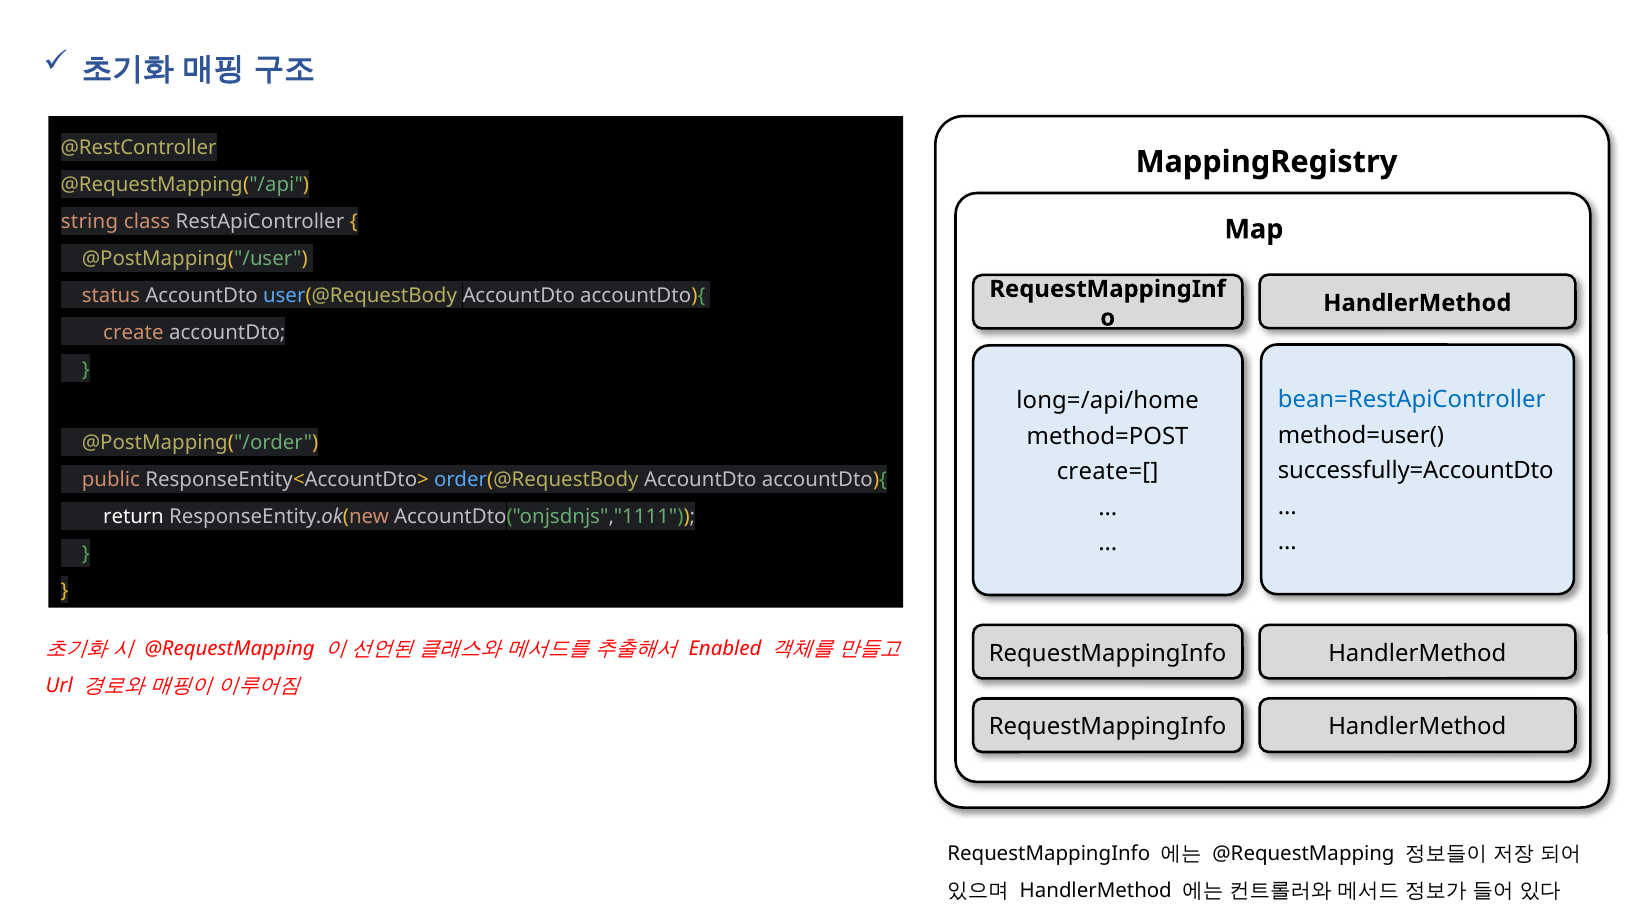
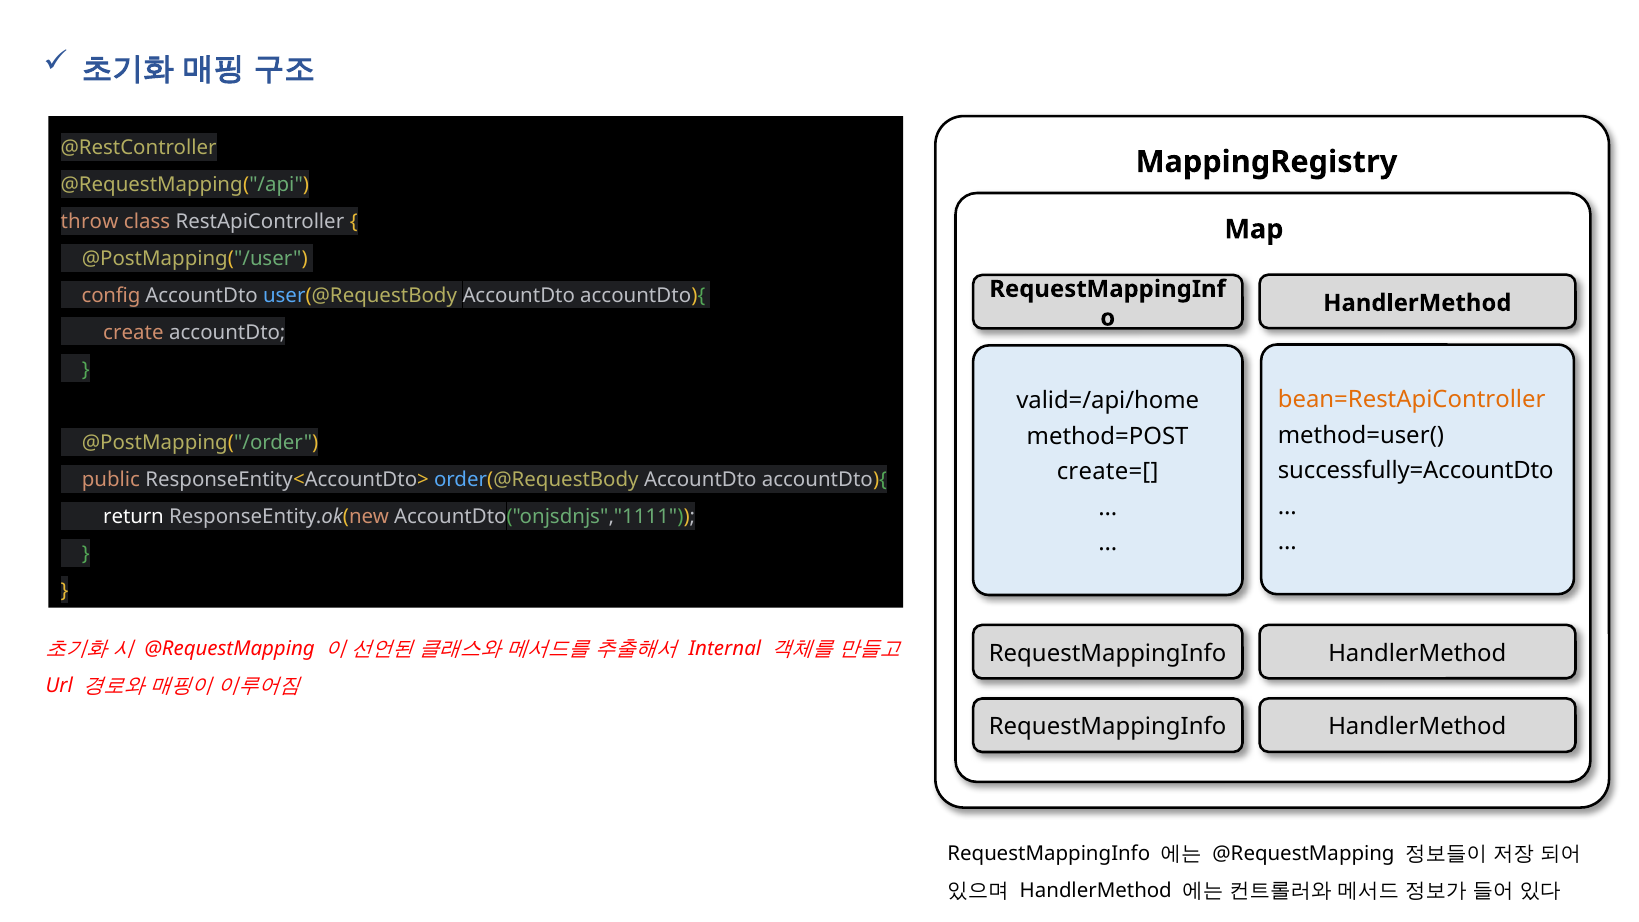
string: string -> throw
status: status -> config
bean=RestApiController colour: blue -> orange
long=/api/home: long=/api/home -> valid=/api/home
Enabled: Enabled -> Internal
